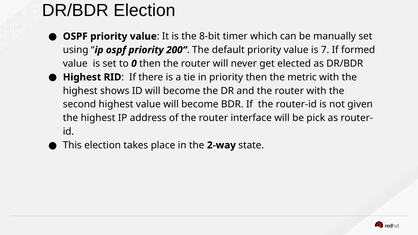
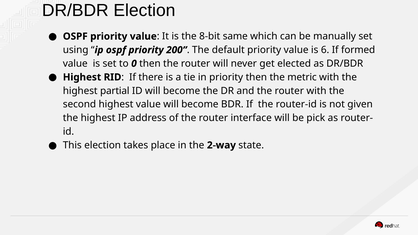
timer: timer -> same
7: 7 -> 6
shows: shows -> partial
